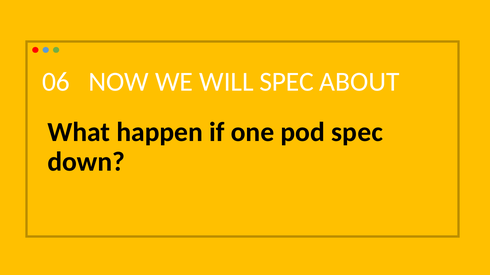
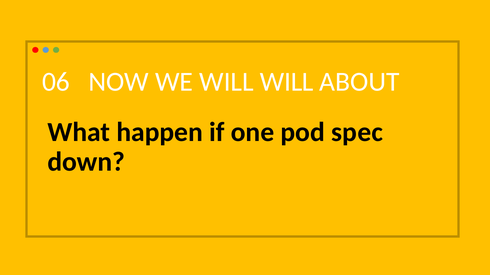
WILL SPEC: SPEC -> WILL
